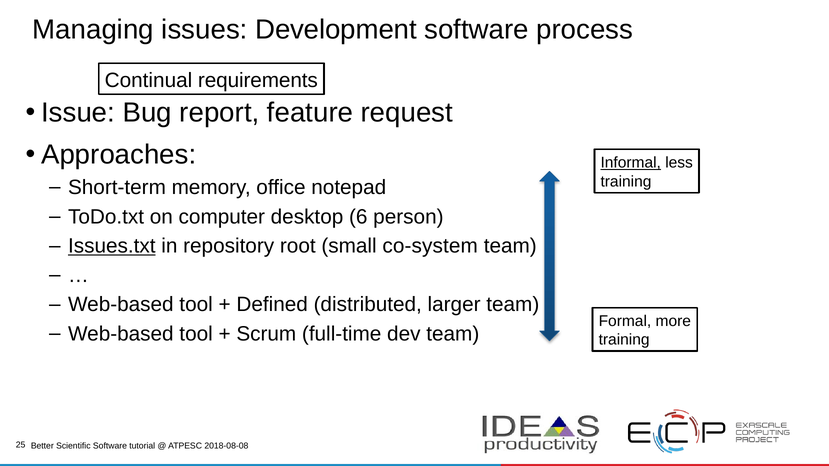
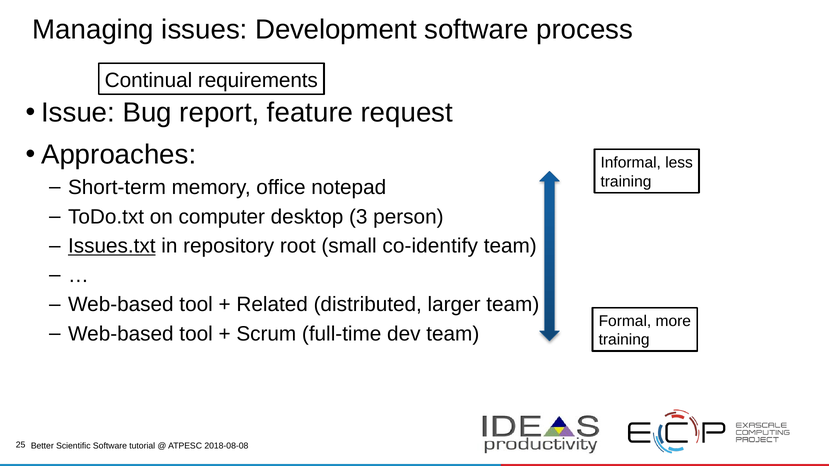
Informal underline: present -> none
6: 6 -> 3
co-system: co-system -> co-identify
Defined: Defined -> Related
